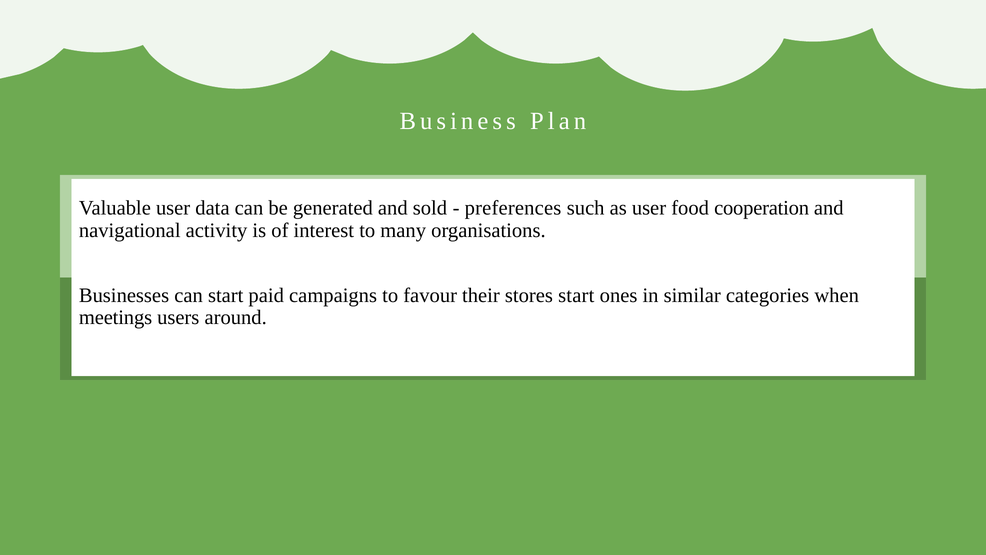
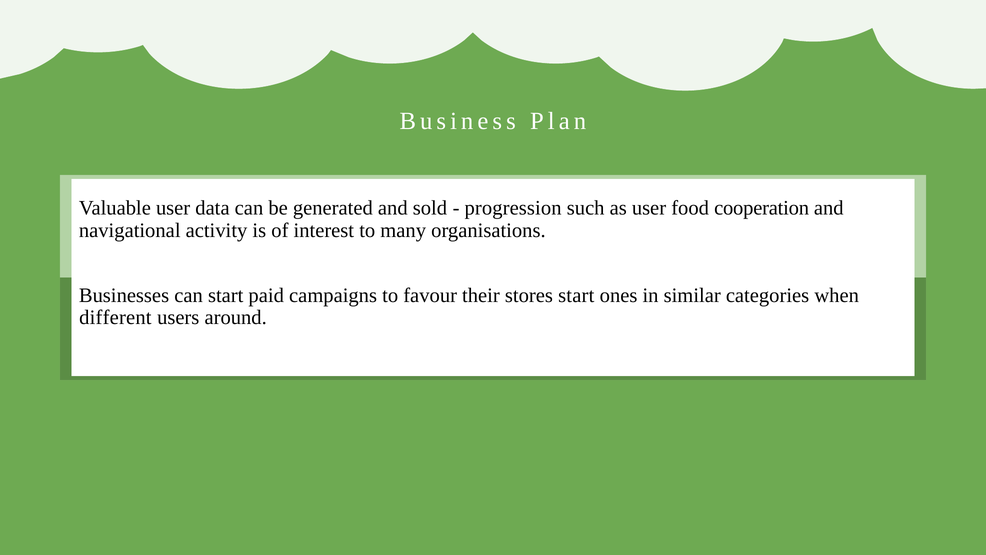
preferences: preferences -> progression
meetings: meetings -> different
